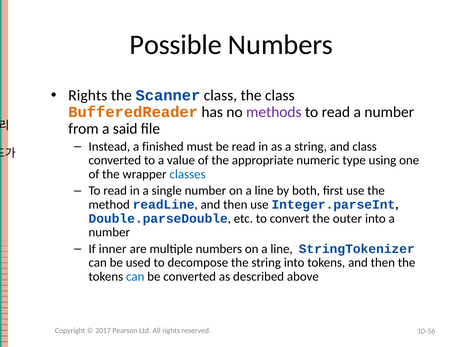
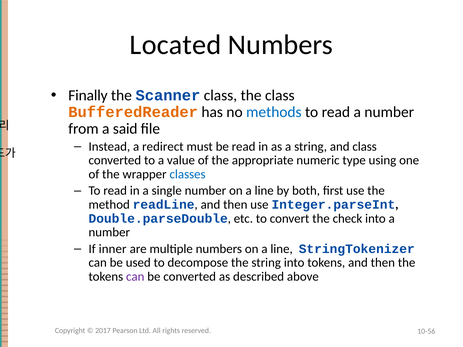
Possible: Possible -> Located
Rights at (88, 95): Rights -> Finally
methods colour: purple -> blue
finished: finished -> redirect
outer: outer -> check
can at (135, 277) colour: blue -> purple
